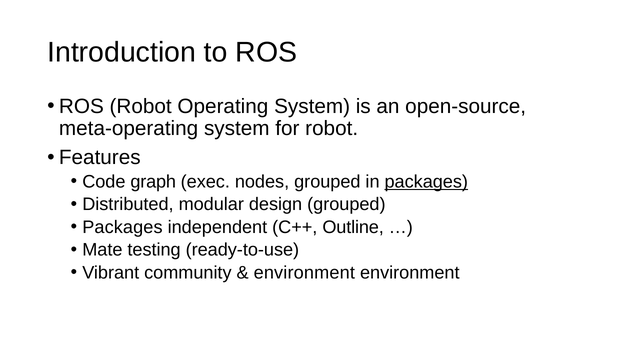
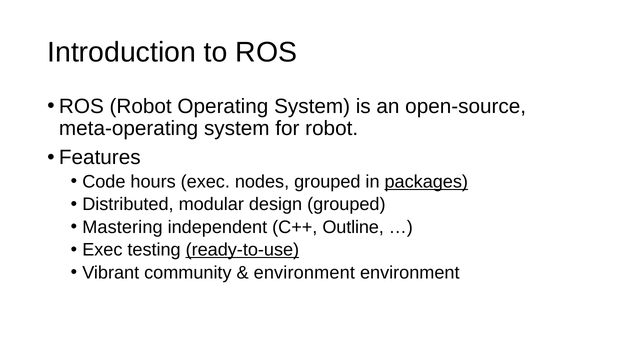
graph: graph -> hours
Packages at (122, 227): Packages -> Mastering
Mate at (102, 250): Mate -> Exec
ready-to-use underline: none -> present
